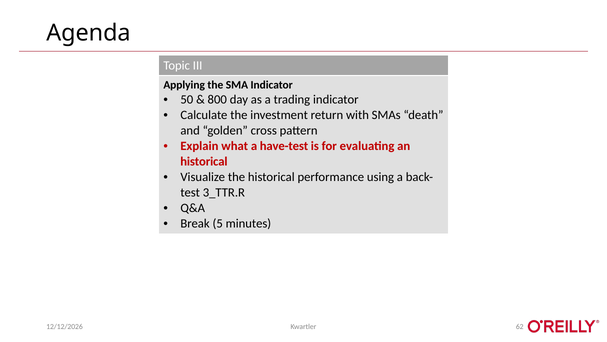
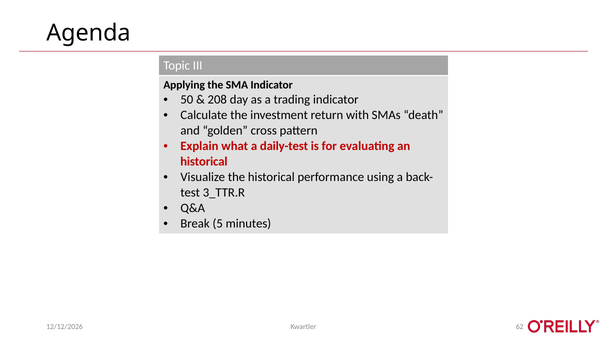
800: 800 -> 208
have-test: have-test -> daily-test
